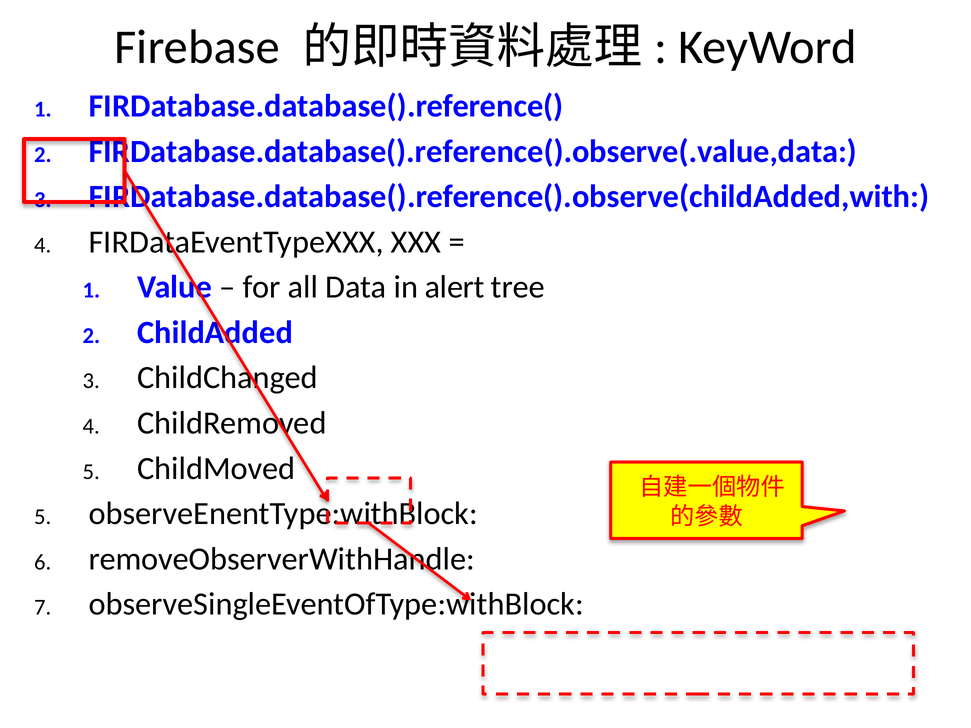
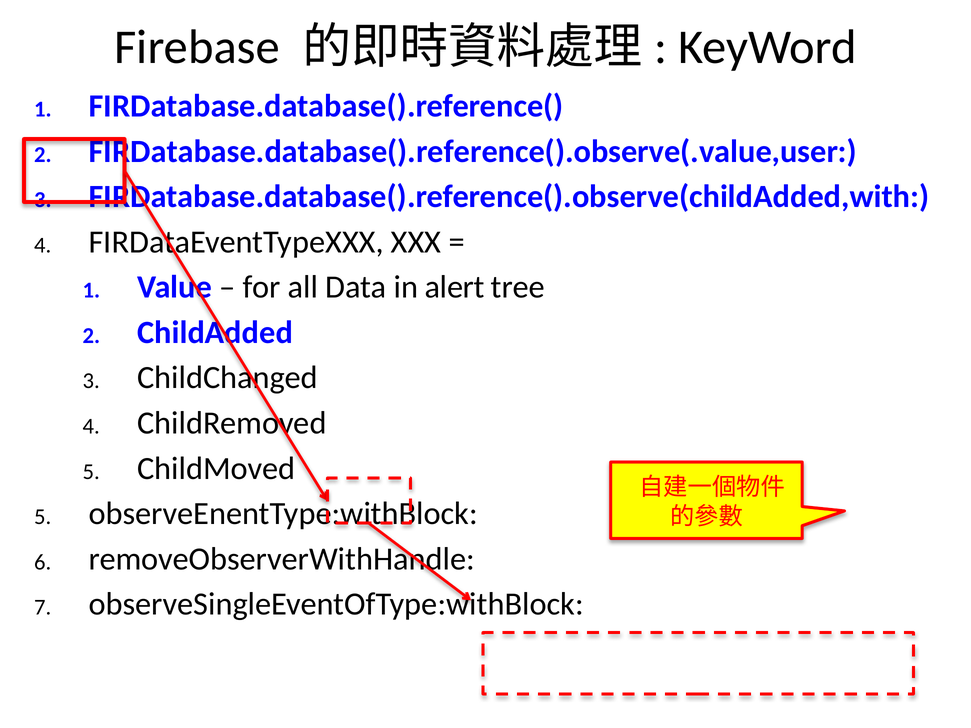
FIRDatabase.database().reference().observe(.value,data: FIRDatabase.database().reference().observe(.value,data -> FIRDatabase.database().reference().observe(.value,user
